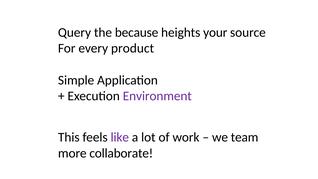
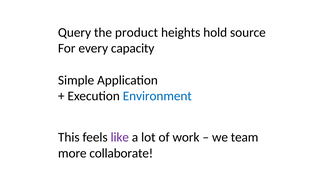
because: because -> product
your: your -> hold
product: product -> capacity
Environment colour: purple -> blue
